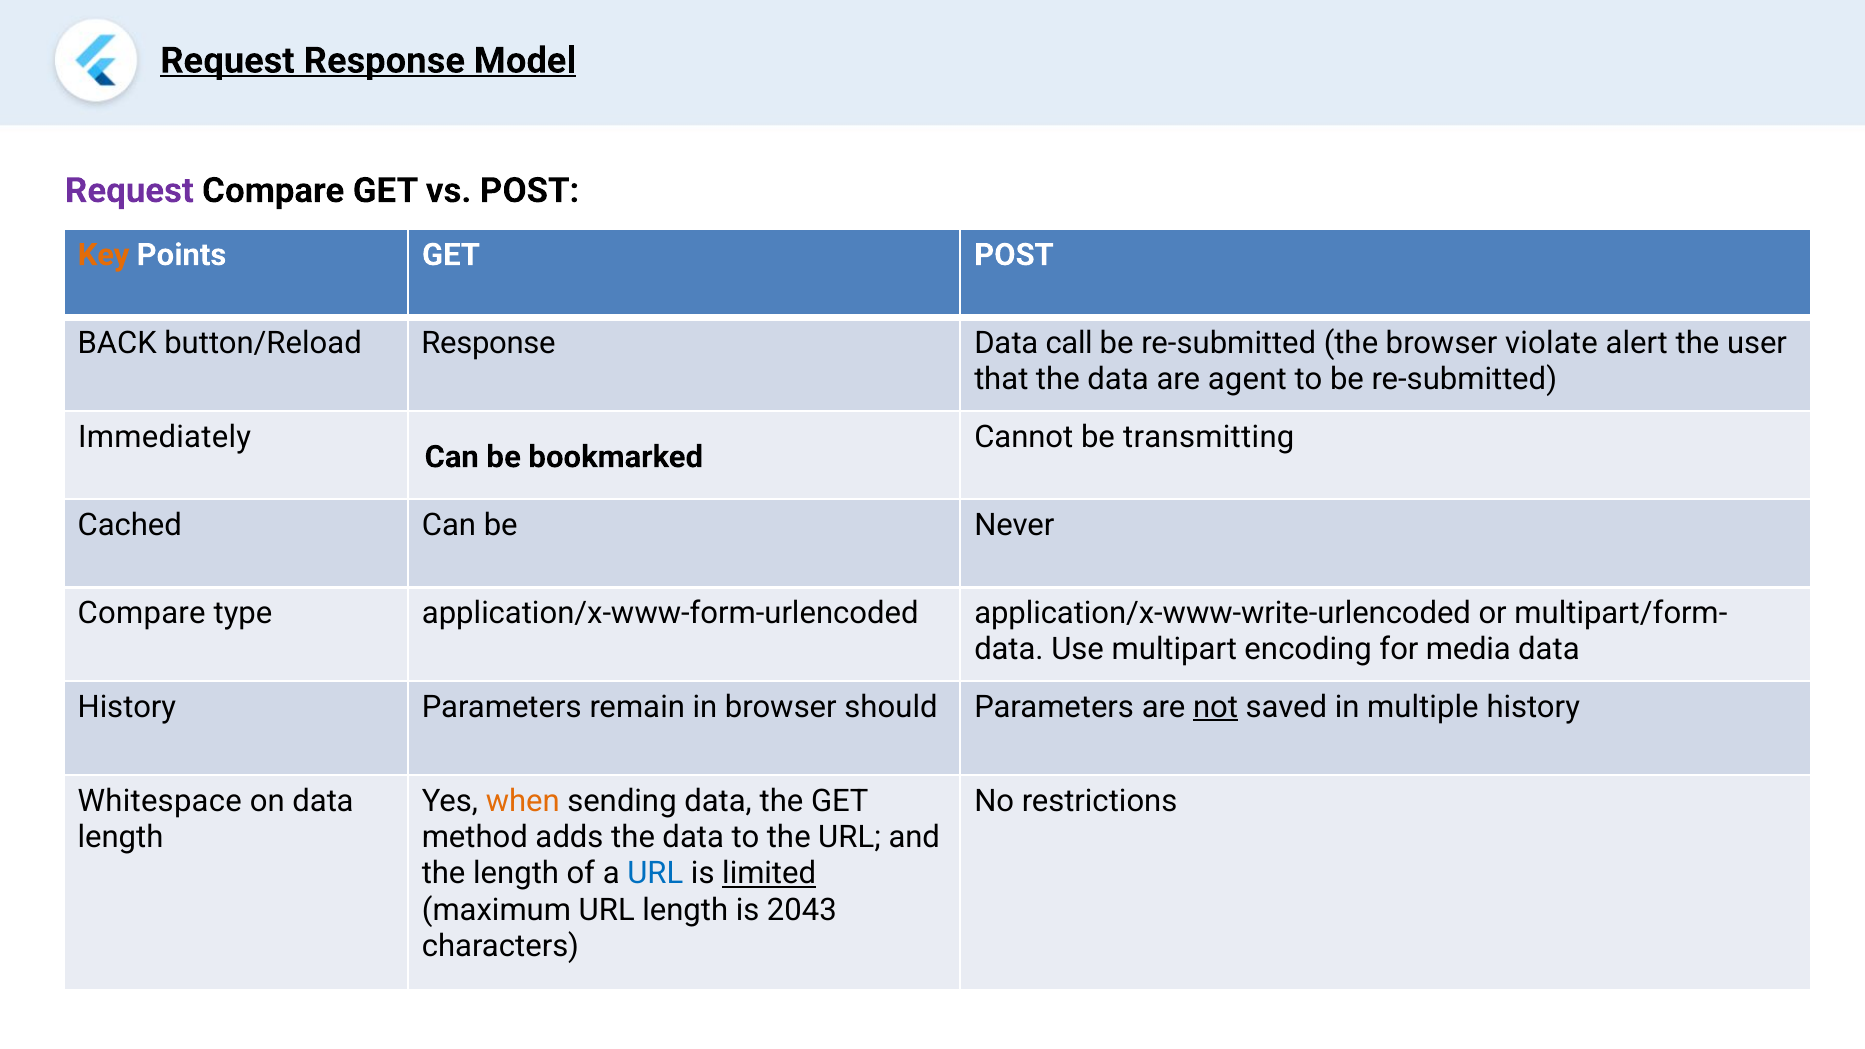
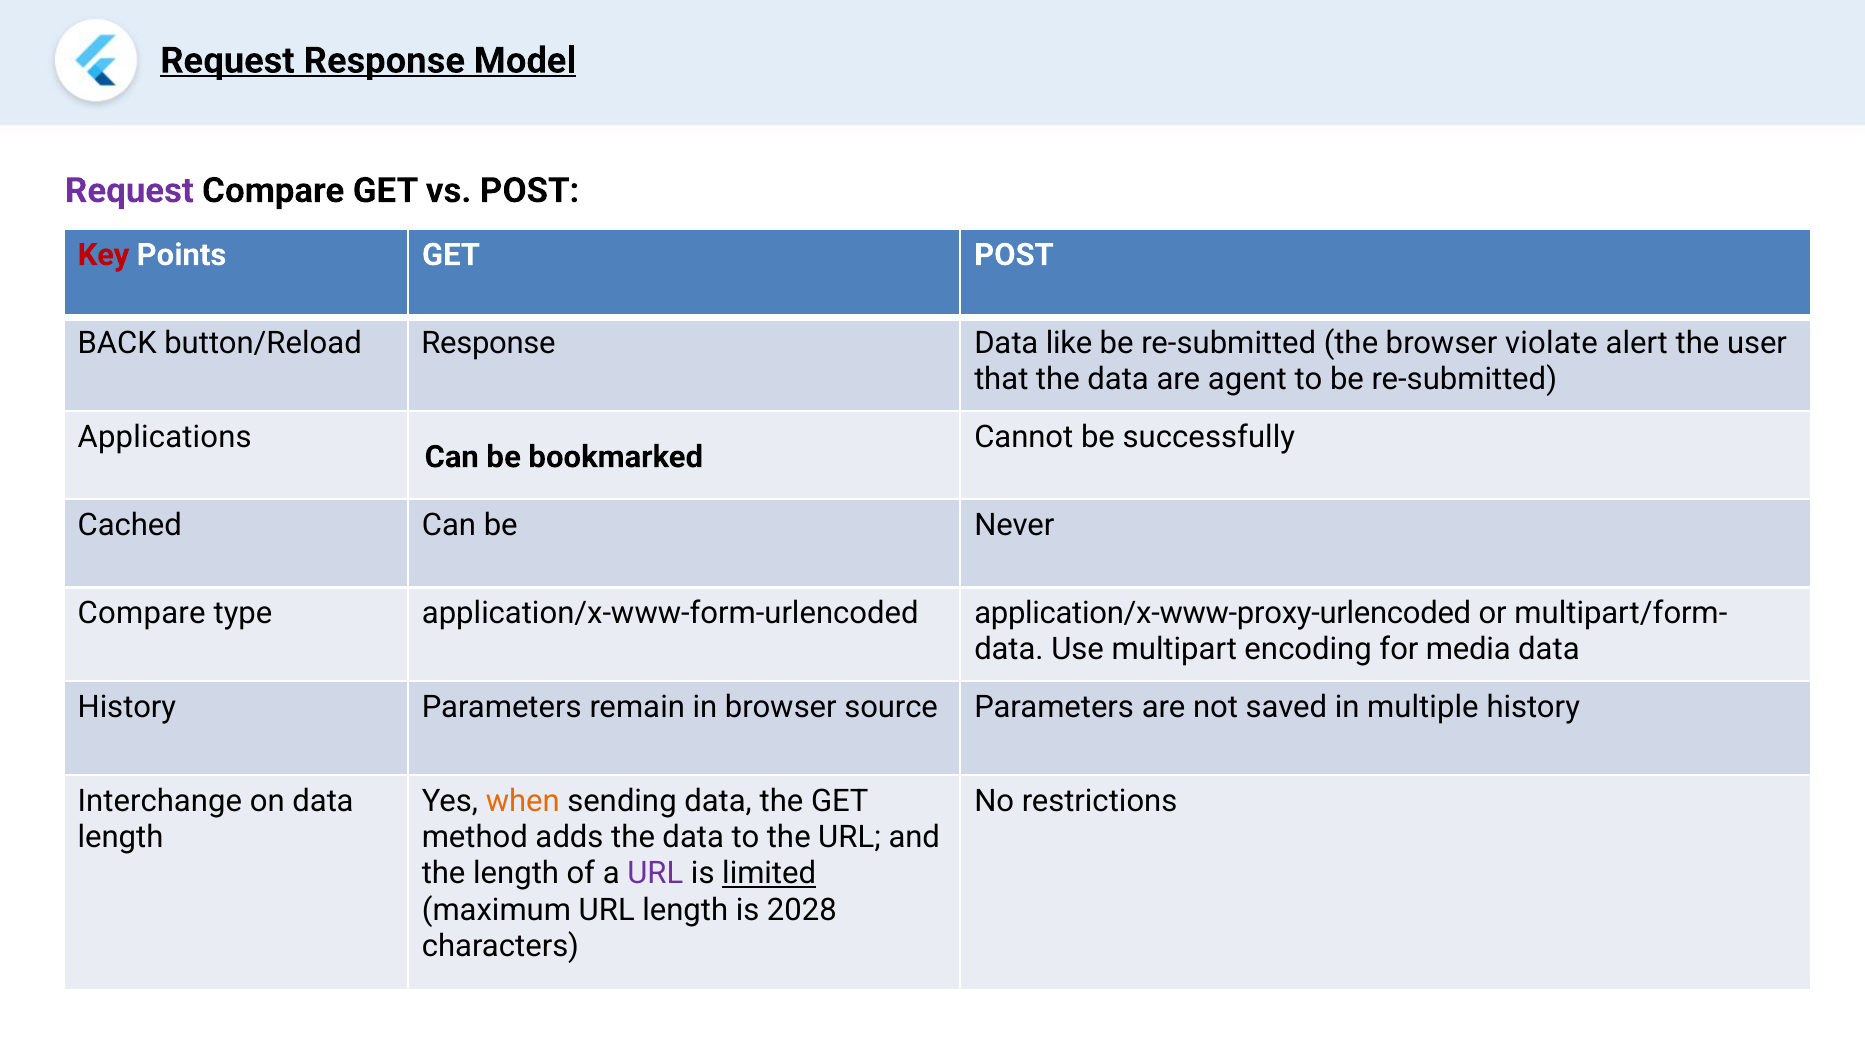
Key colour: orange -> red
call: call -> like
Immediately: Immediately -> Applications
transmitting: transmitting -> successfully
application/x-www-write-urlencoded: application/x-www-write-urlencoded -> application/x-www-proxy-urlencoded
should: should -> source
not underline: present -> none
Whitespace: Whitespace -> Interchange
URL at (655, 874) colour: blue -> purple
2043: 2043 -> 2028
